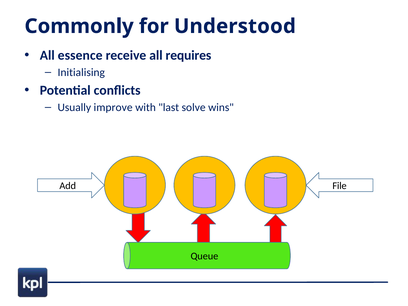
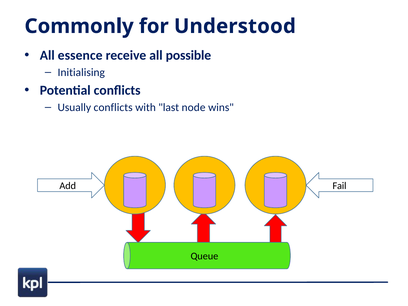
requires: requires -> possible
Usually improve: improve -> conflicts
solve: solve -> node
File: File -> Fail
